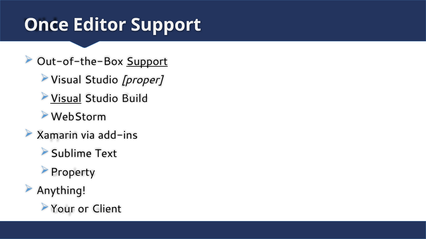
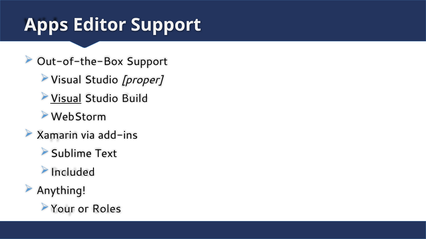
Once: Once -> Apps
Support at (147, 62) underline: present -> none
Property: Property -> Included
Client: Client -> Roles
